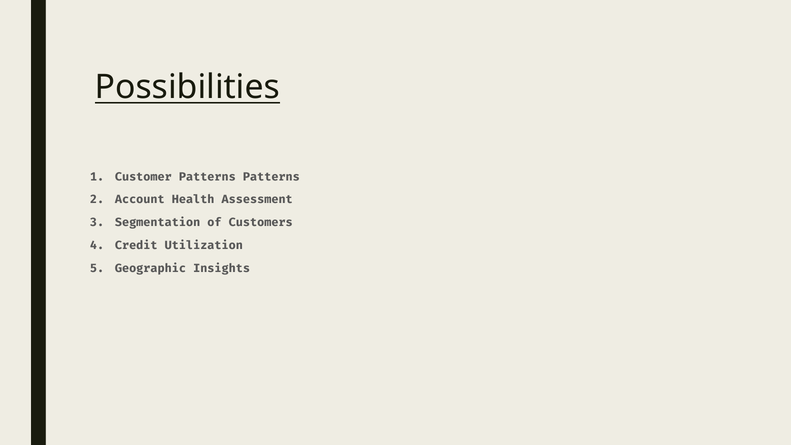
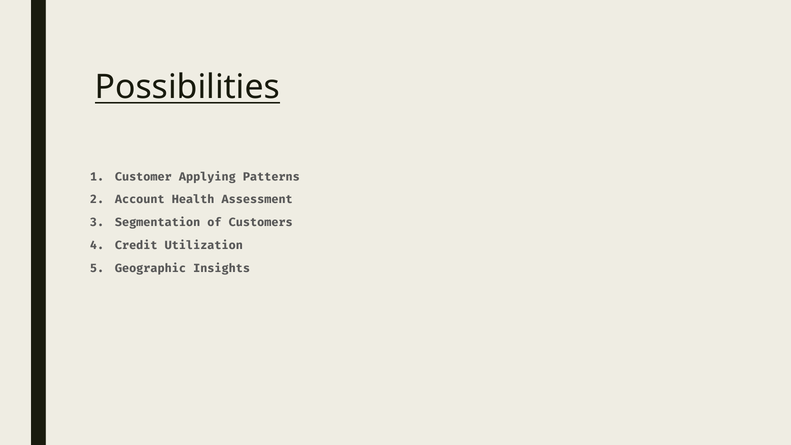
Customer Patterns: Patterns -> Applying
